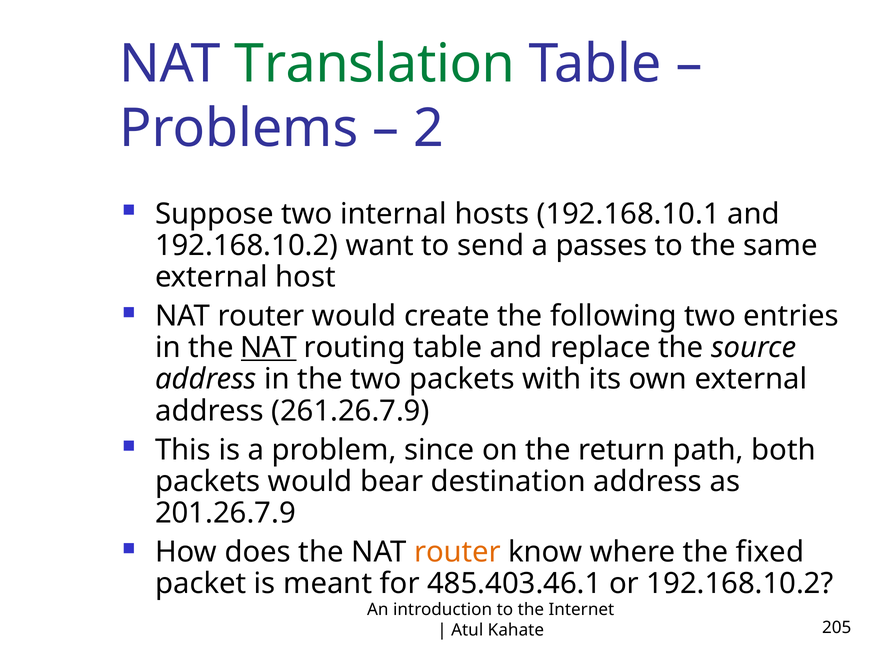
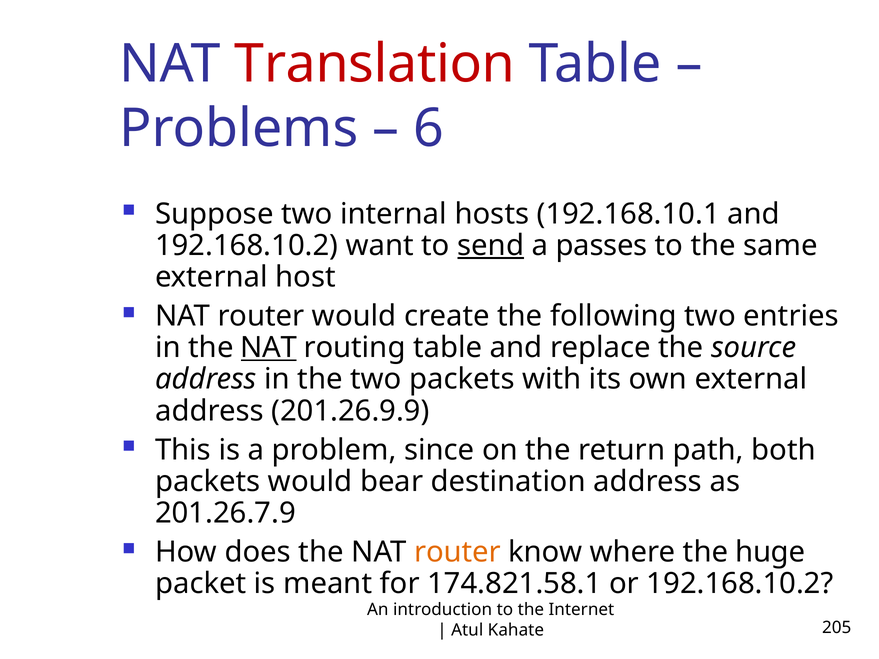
Translation colour: green -> red
2: 2 -> 6
send underline: none -> present
261.26.7.9: 261.26.7.9 -> 201.26.9.9
fixed: fixed -> huge
485.403.46.1: 485.403.46.1 -> 174.821.58.1
